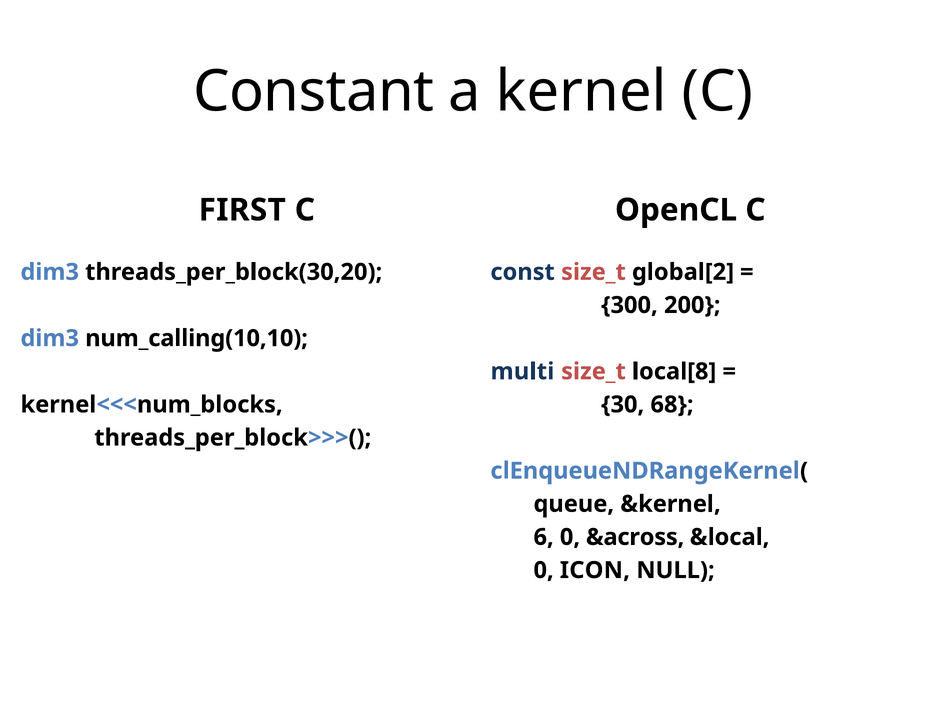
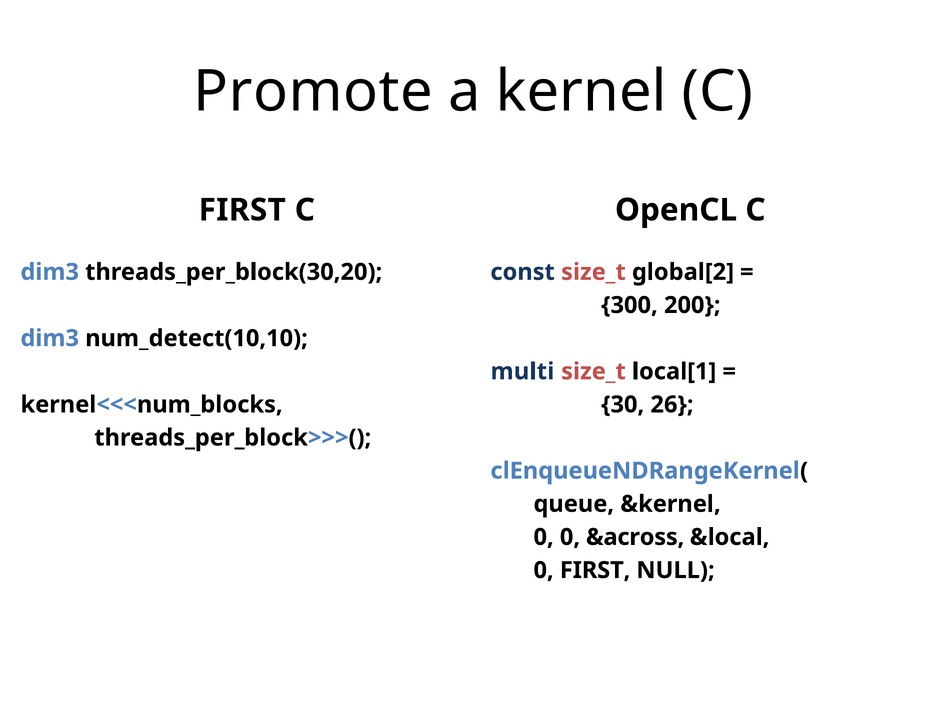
Constant: Constant -> Promote
num_calling(10,10: num_calling(10,10 -> num_detect(10,10
local[8: local[8 -> local[1
68: 68 -> 26
6 at (544, 537): 6 -> 0
0 ICON: ICON -> FIRST
